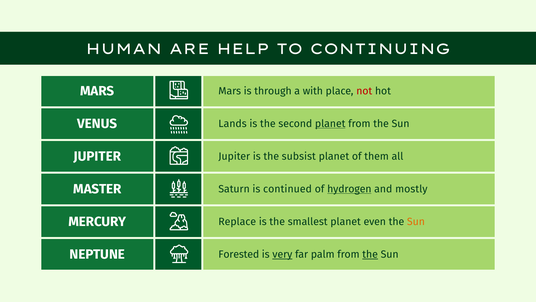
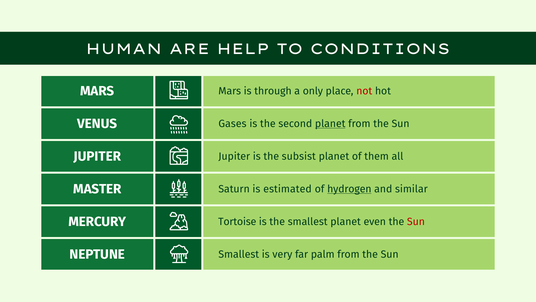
CONTINUING: CONTINUING -> CONDITIONS
with: with -> only
Lands: Lands -> Gases
continued: continued -> estimated
mostly: mostly -> similar
Replace: Replace -> Tortoise
Sun at (416, 221) colour: orange -> red
NEPTUNE Forested: Forested -> Smallest
very underline: present -> none
the at (370, 254) underline: present -> none
